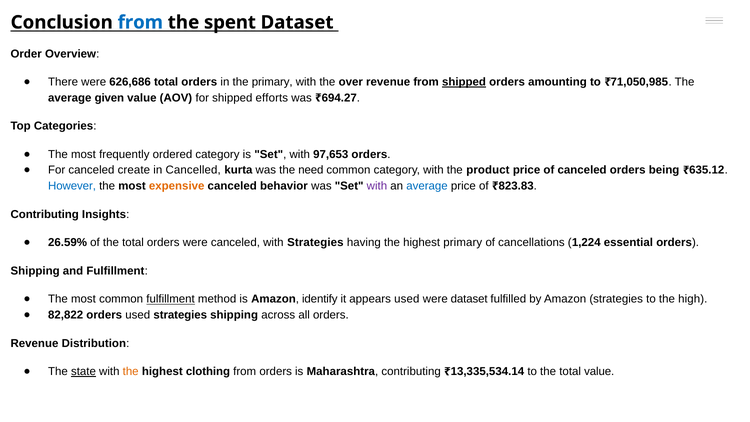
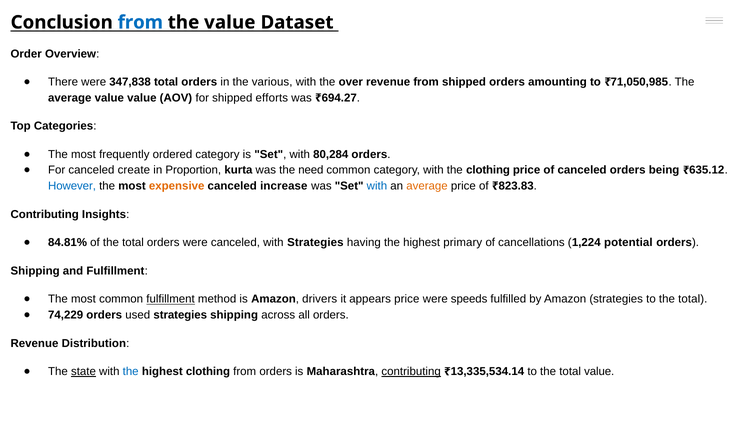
the spent: spent -> value
626,686: 626,686 -> 347,838
the primary: primary -> various
shipped at (464, 82) underline: present -> none
average given: given -> value
97,653: 97,653 -> 80,284
Cancelled: Cancelled -> Proportion
the product: product -> clothing
behavior: behavior -> increase
with at (377, 186) colour: purple -> blue
average at (427, 186) colour: blue -> orange
26.59%: 26.59% -> 84.81%
essential: essential -> potential
identify: identify -> drivers
appears used: used -> price
were dataset: dataset -> speeds
high at (693, 299): high -> total
82,822: 82,822 -> 74,229
the at (131, 371) colour: orange -> blue
contributing at (411, 371) underline: none -> present
